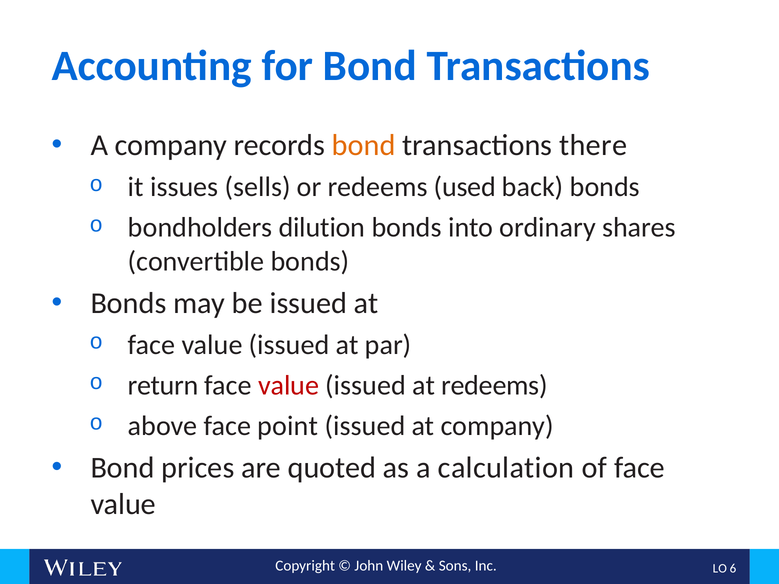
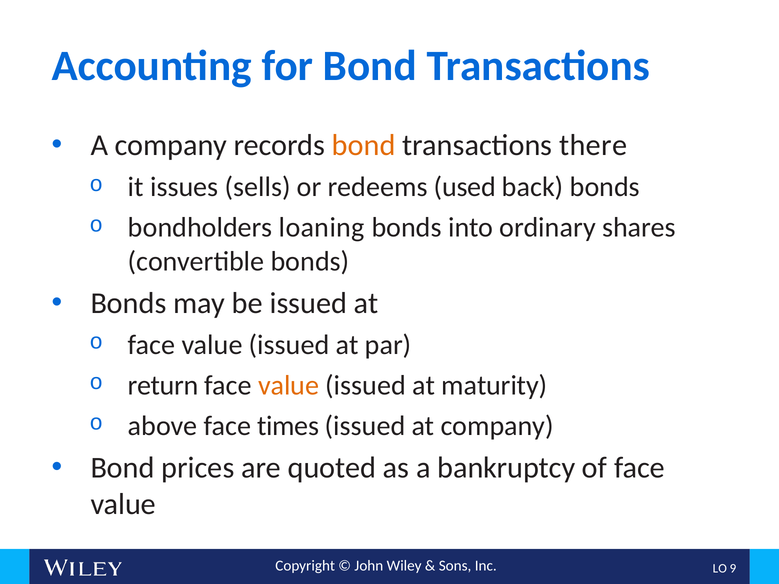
dilution: dilution -> loaning
value at (289, 385) colour: red -> orange
at redeems: redeems -> maturity
point: point -> times
calculation: calculation -> bankruptcy
6: 6 -> 9
